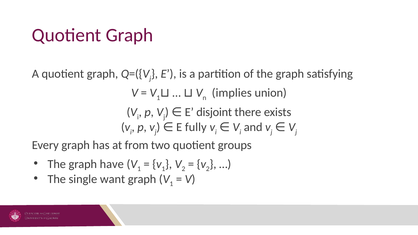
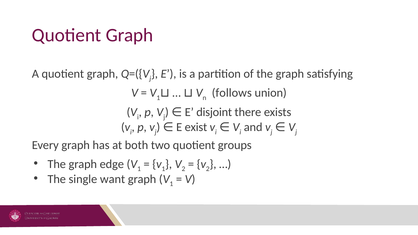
implies: implies -> follows
fully: fully -> exist
from: from -> both
have: have -> edge
